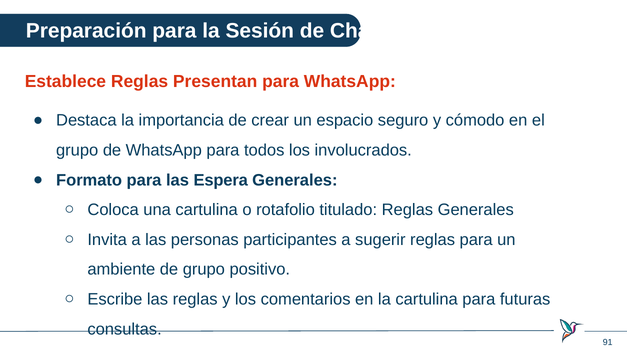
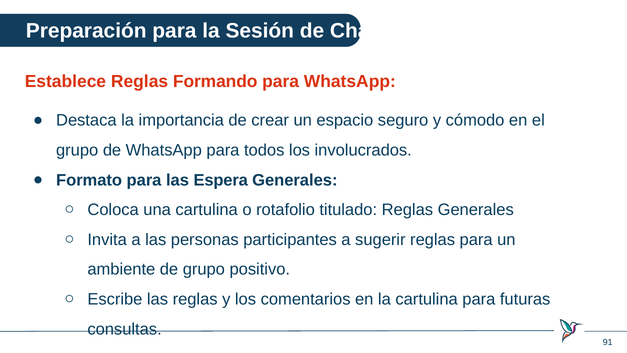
Presentan: Presentan -> Formando
